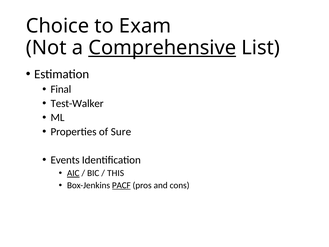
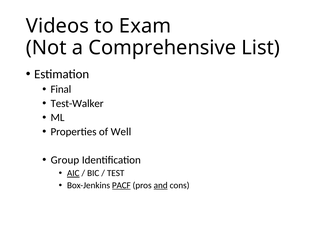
Choice: Choice -> Videos
Comprehensive underline: present -> none
Sure: Sure -> Well
Events: Events -> Group
THIS: THIS -> TEST
and underline: none -> present
